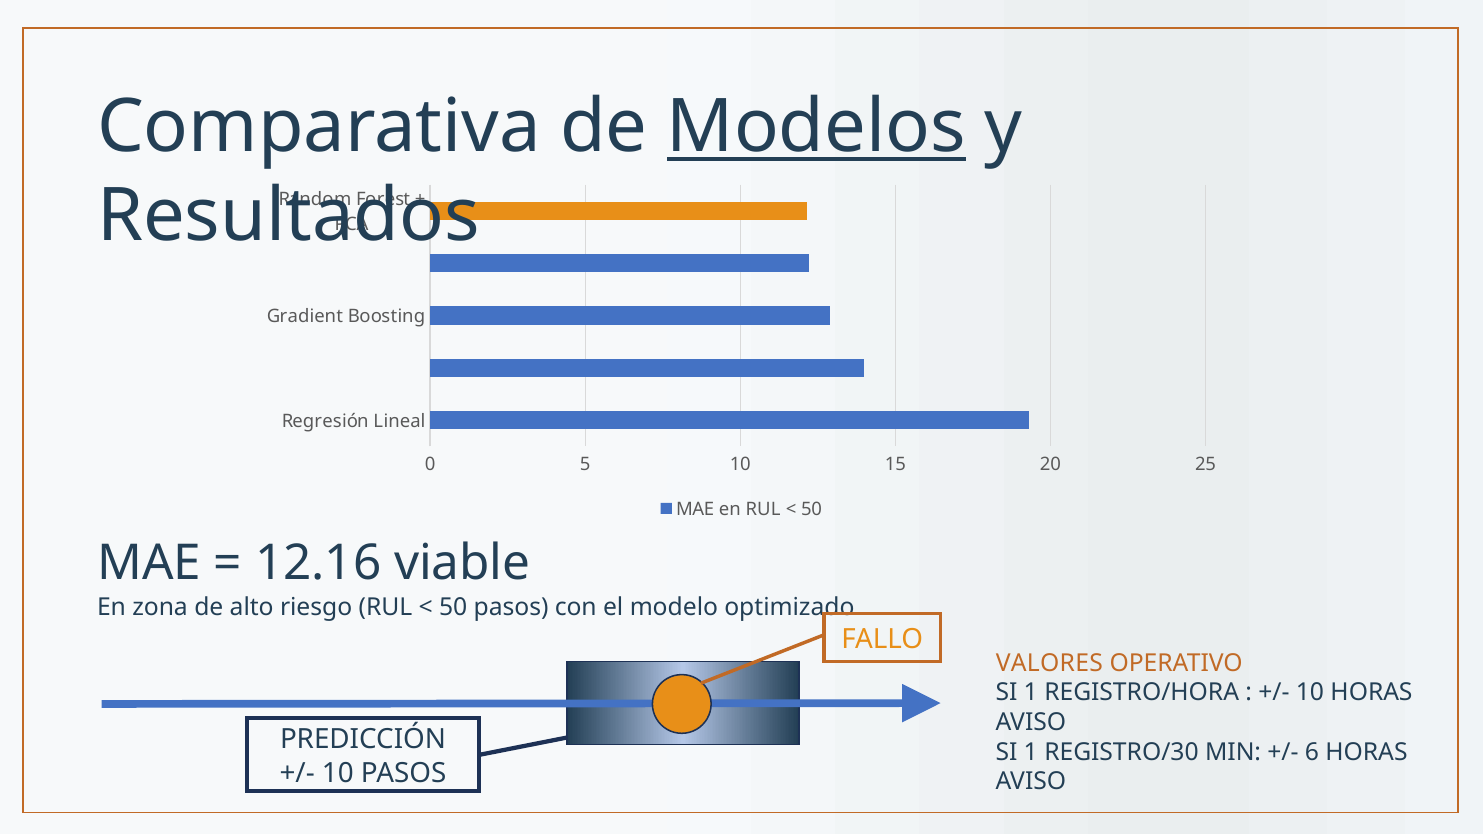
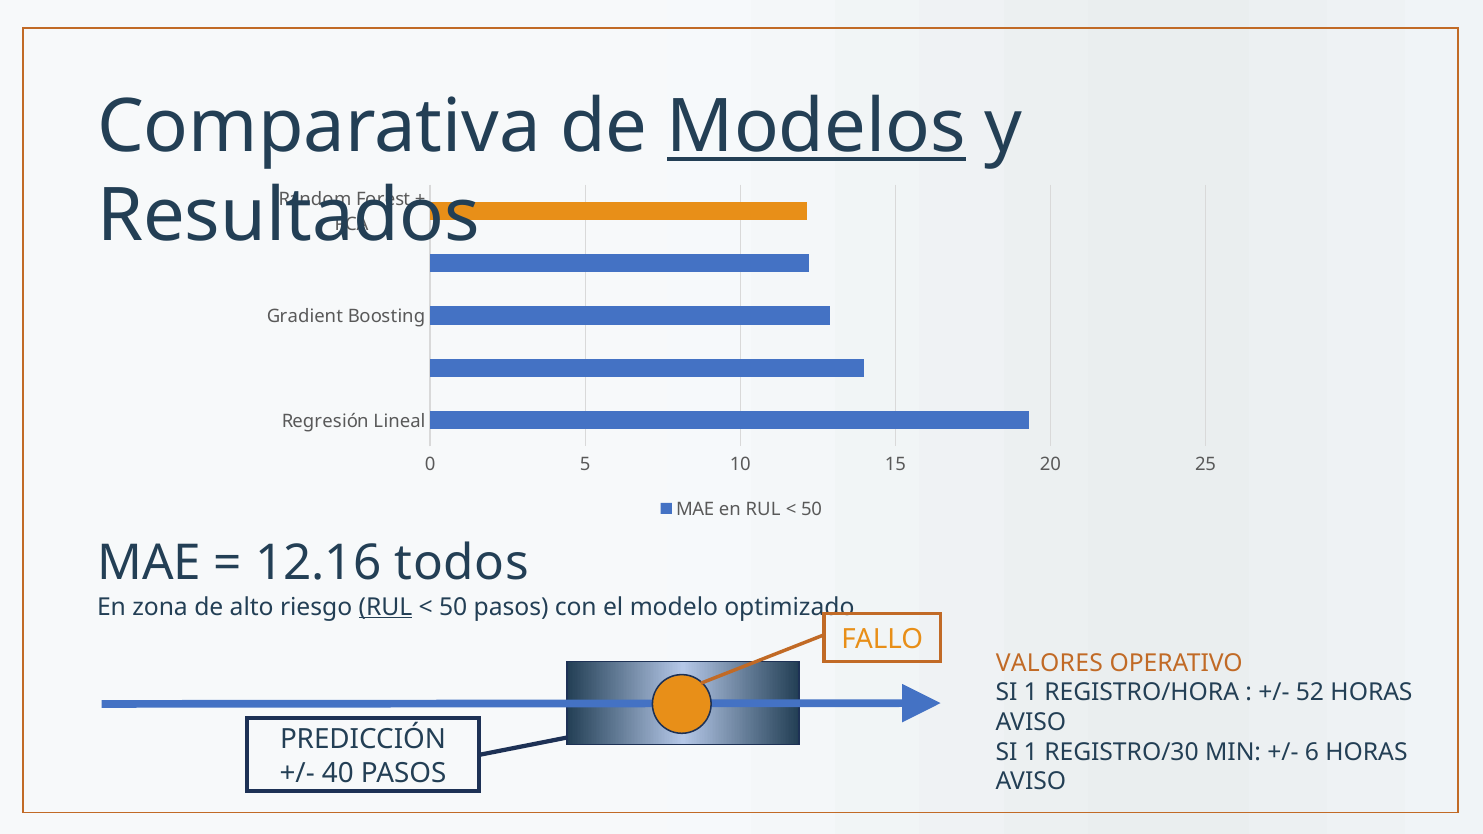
viable: viable -> todos
RUL at (386, 607) underline: none -> present
10 at (1310, 693): 10 -> 52
10 at (338, 773): 10 -> 40
